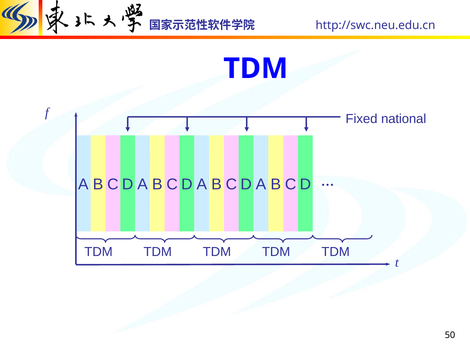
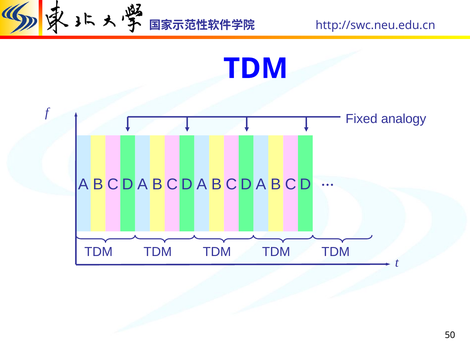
national: national -> analogy
